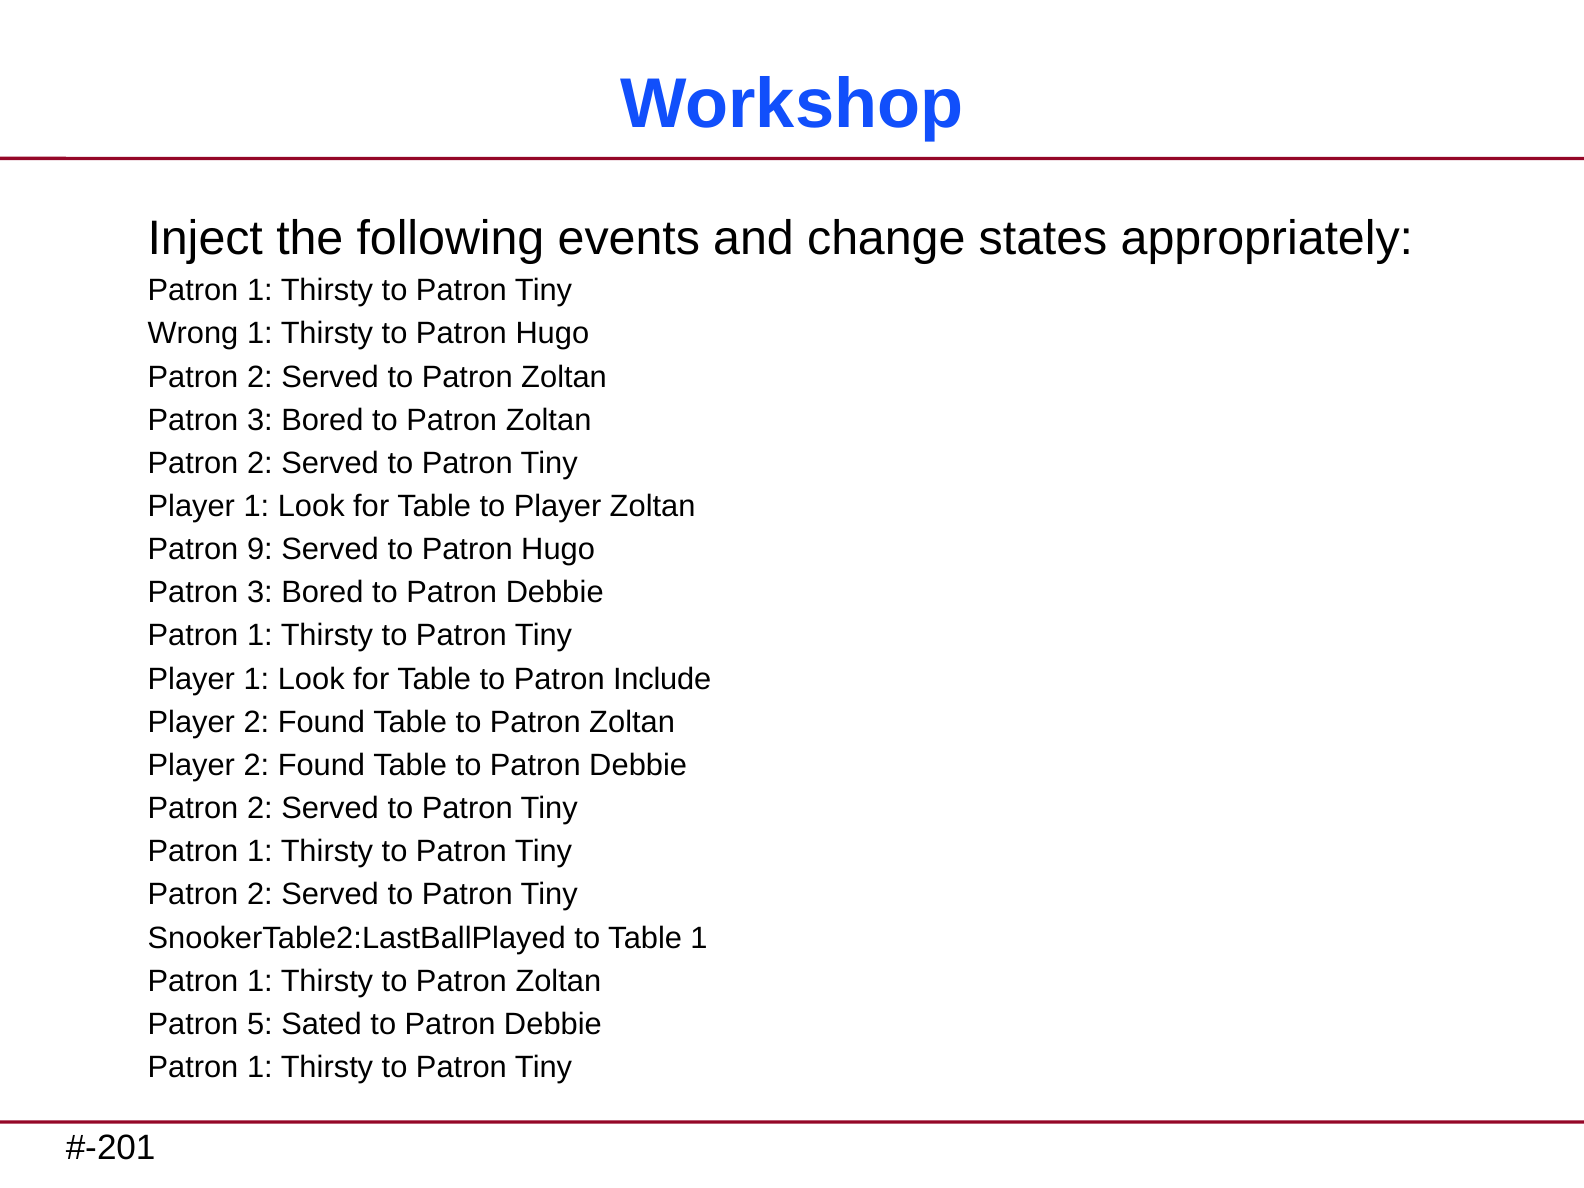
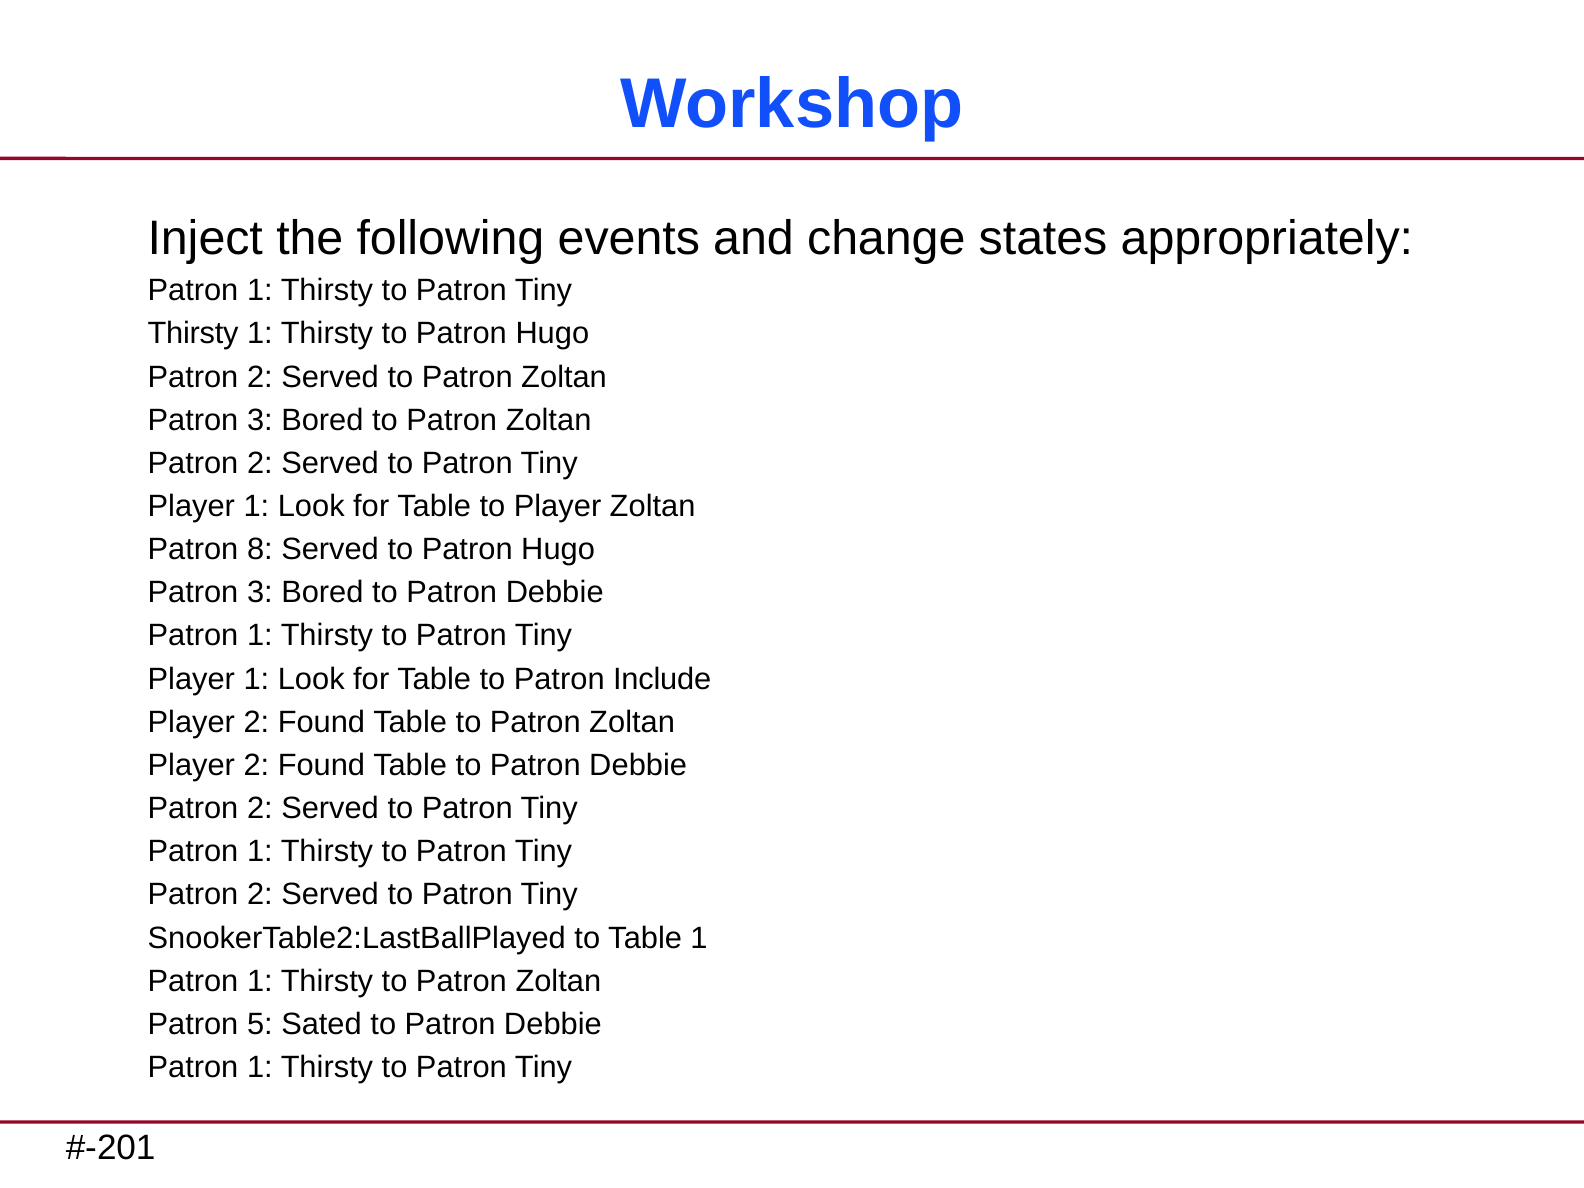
Wrong at (193, 334): Wrong -> Thirsty
9: 9 -> 8
